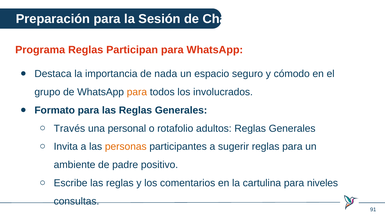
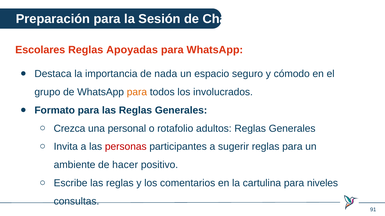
Programa: Programa -> Escolares
Participan: Participan -> Apoyadas
Través: Través -> Crezca
personas colour: orange -> red
padre: padre -> hacer
